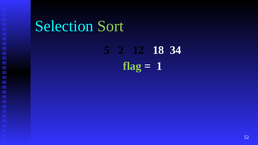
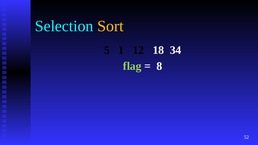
Sort colour: light green -> yellow
2: 2 -> 1
1: 1 -> 8
